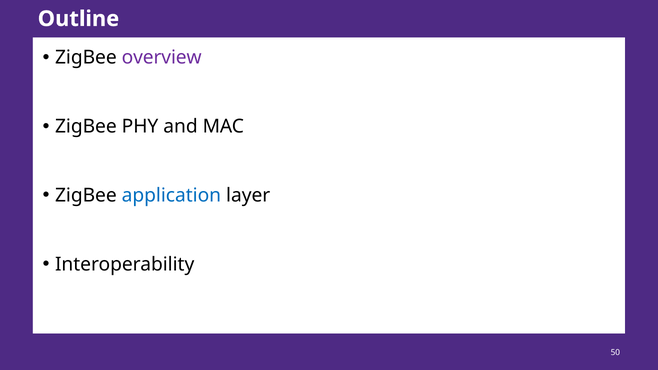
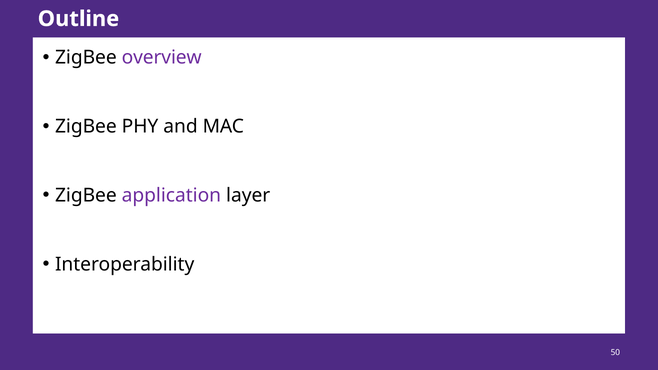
application colour: blue -> purple
